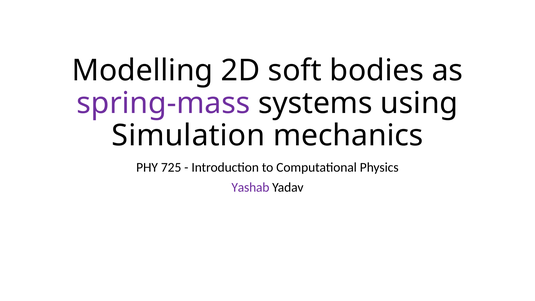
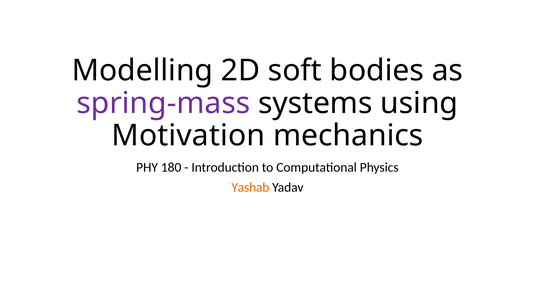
Simulation: Simulation -> Motivation
725: 725 -> 180
Yashab colour: purple -> orange
